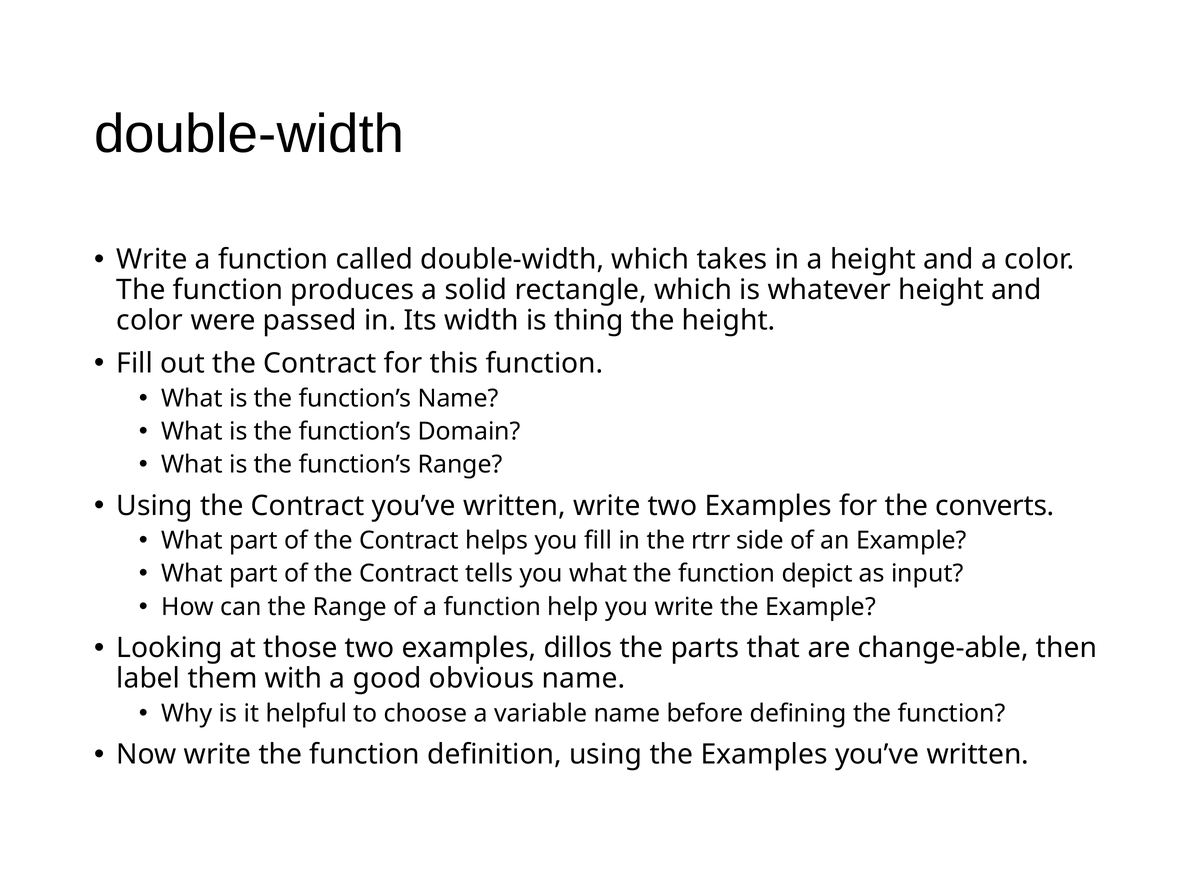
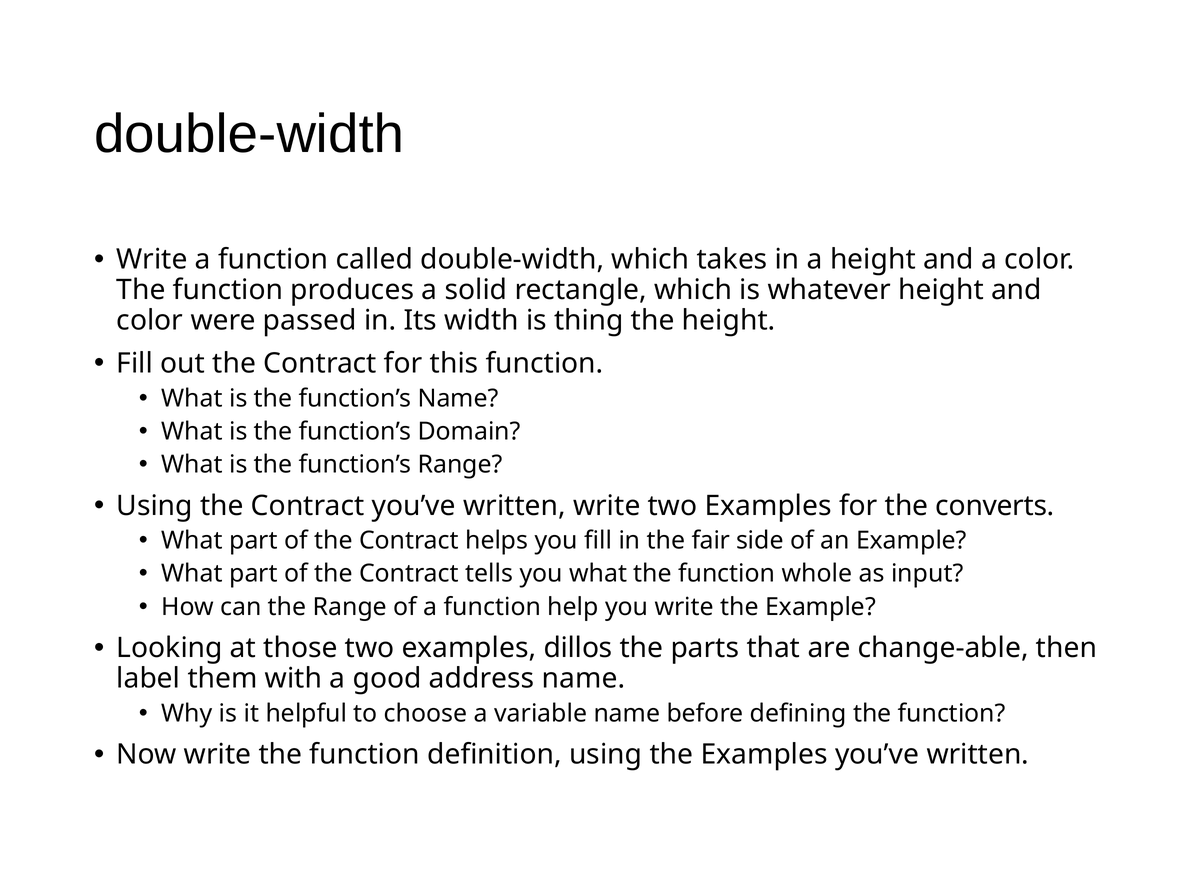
rtrr: rtrr -> fair
depict: depict -> whole
obvious: obvious -> address
